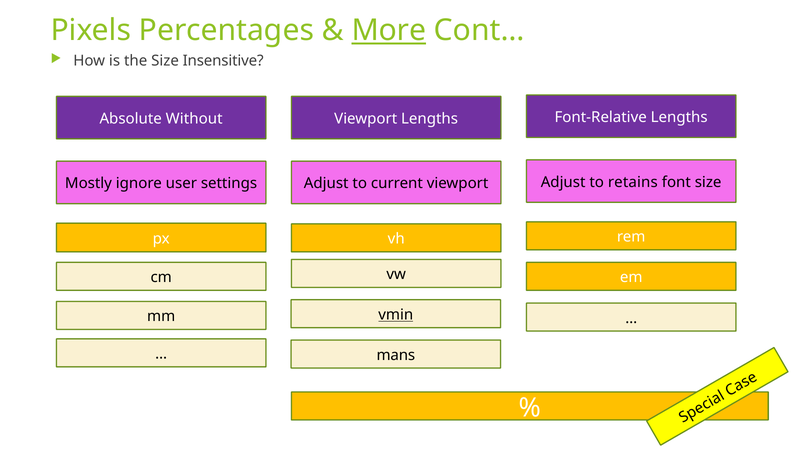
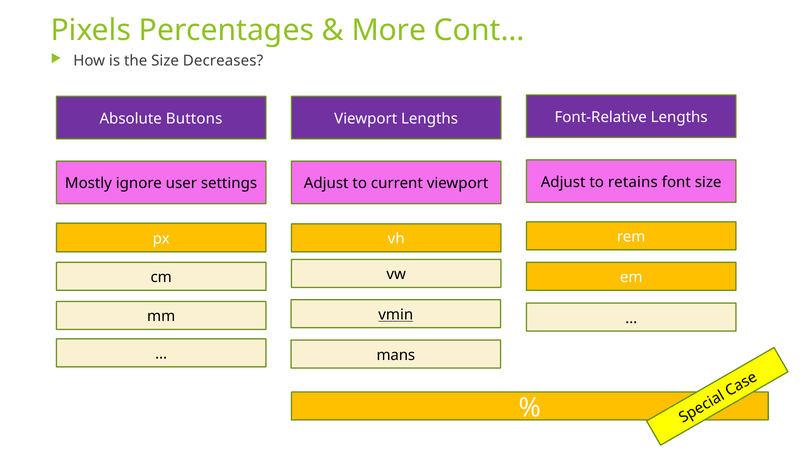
More underline: present -> none
Insensitive: Insensitive -> Decreases
Without: Without -> Buttons
